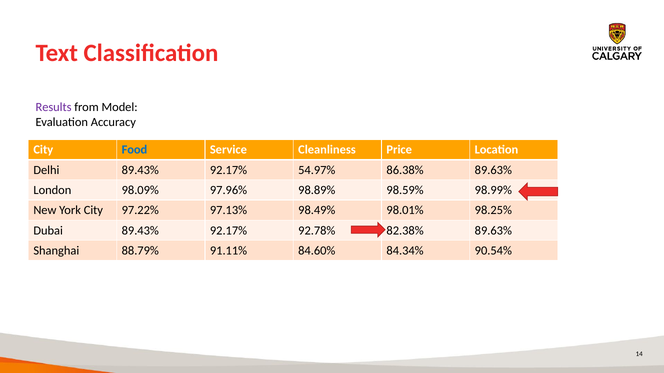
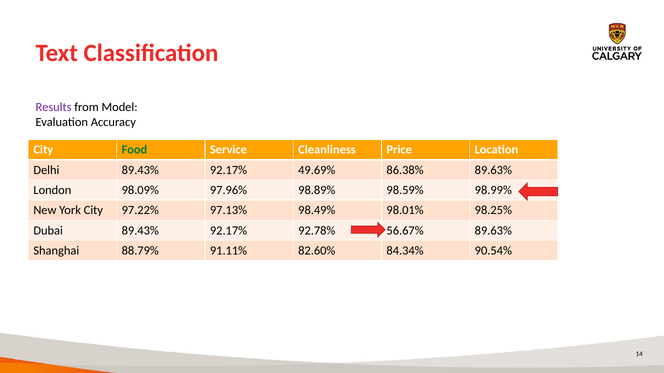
Food colour: blue -> green
54.97%: 54.97% -> 49.69%
82.38%: 82.38% -> 56.67%
84.60%: 84.60% -> 82.60%
